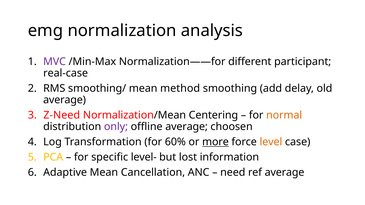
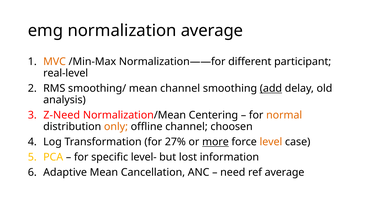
normalization analysis: analysis -> average
MVC colour: purple -> orange
real-case: real-case -> real-level
mean method: method -> channel
add underline: none -> present
average at (65, 100): average -> analysis
only colour: purple -> orange
offline average: average -> channel
60%: 60% -> 27%
